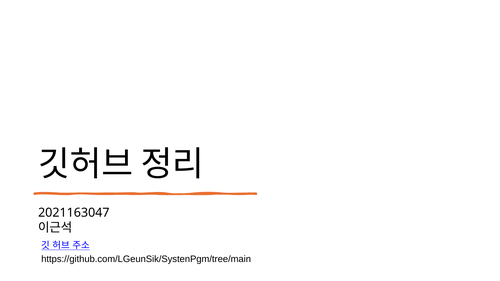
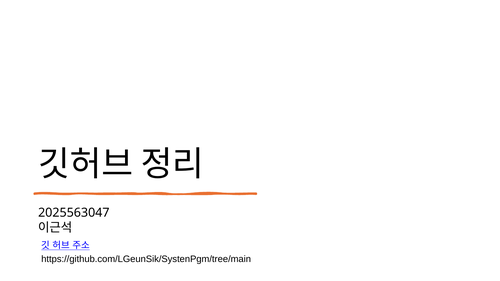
2021163047: 2021163047 -> 2025563047
